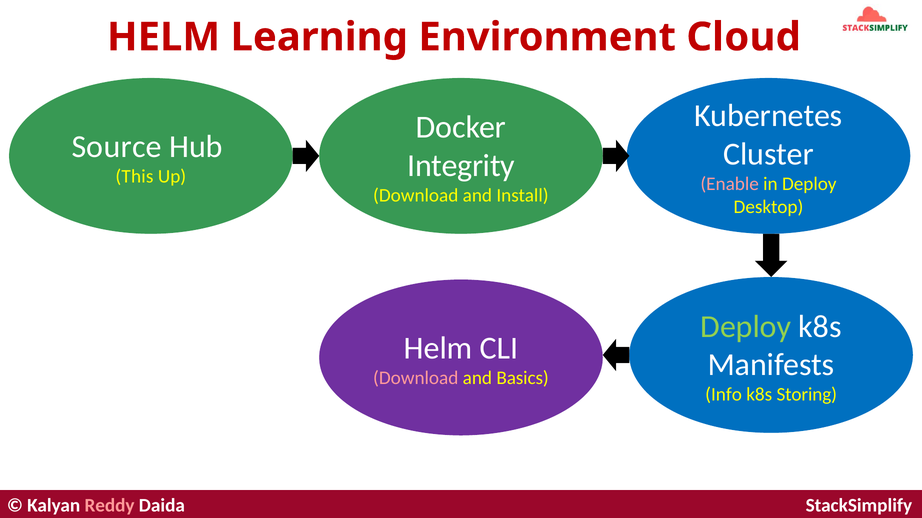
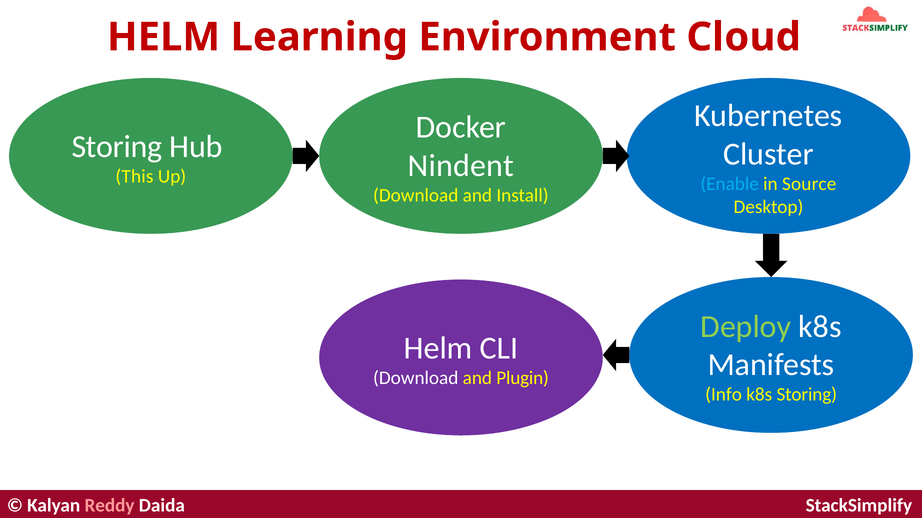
Source at (117, 147): Source -> Storing
Integrity: Integrity -> Nindent
Enable colour: pink -> light blue
in Deploy: Deploy -> Source
Download at (416, 378) colour: pink -> white
Basics: Basics -> Plugin
